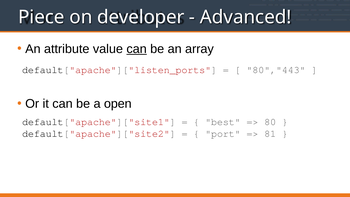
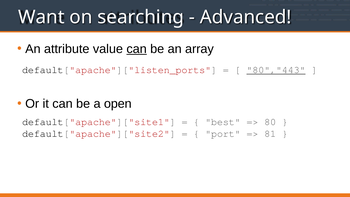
Piece: Piece -> Want
developer: developer -> searching
80","443 underline: none -> present
